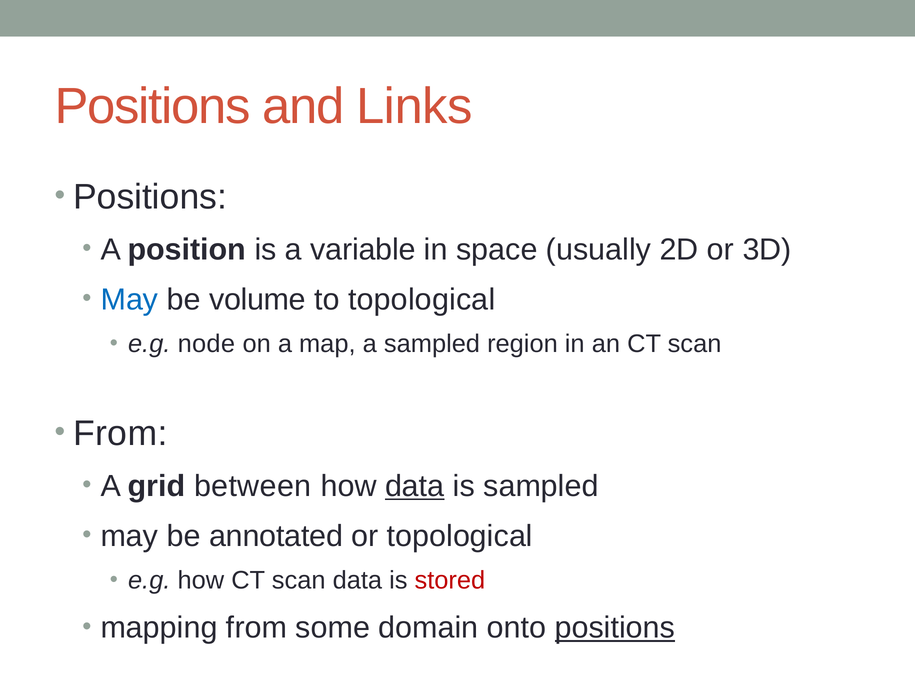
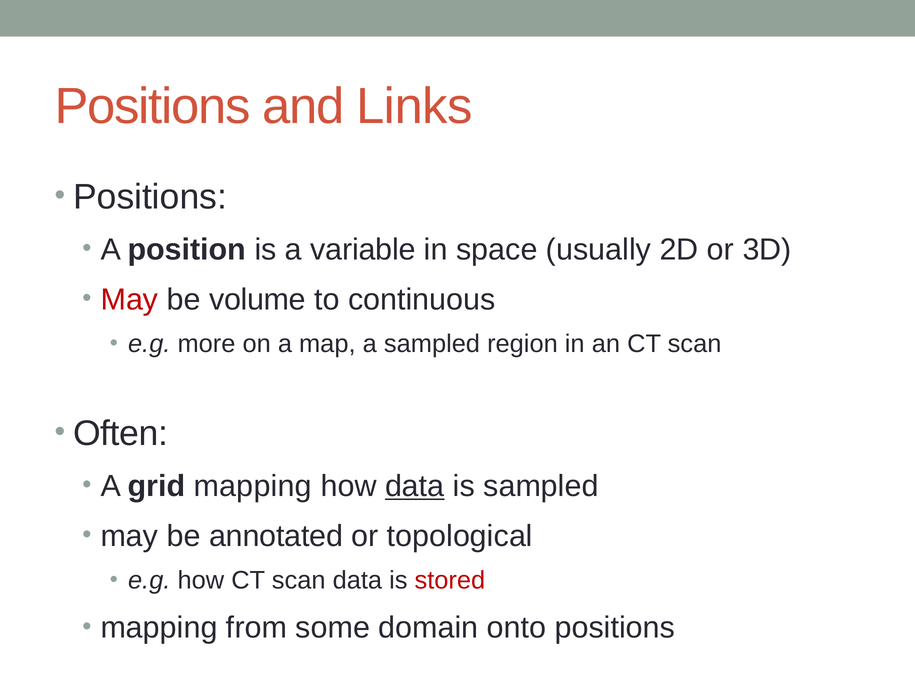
May at (129, 300) colour: blue -> red
to topological: topological -> continuous
node: node -> more
From at (120, 434): From -> Often
grid between: between -> mapping
positions at (615, 628) underline: present -> none
